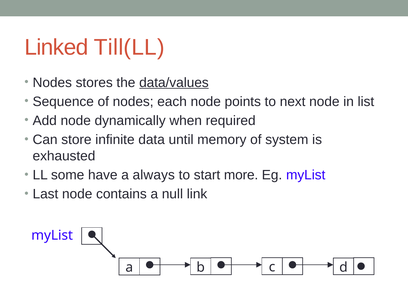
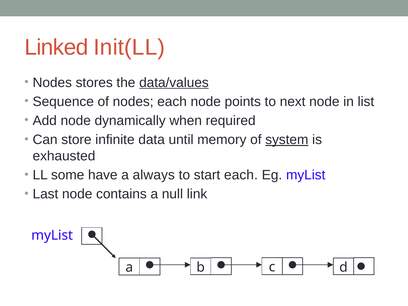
Till(LL: Till(LL -> Init(LL
system underline: none -> present
start more: more -> each
